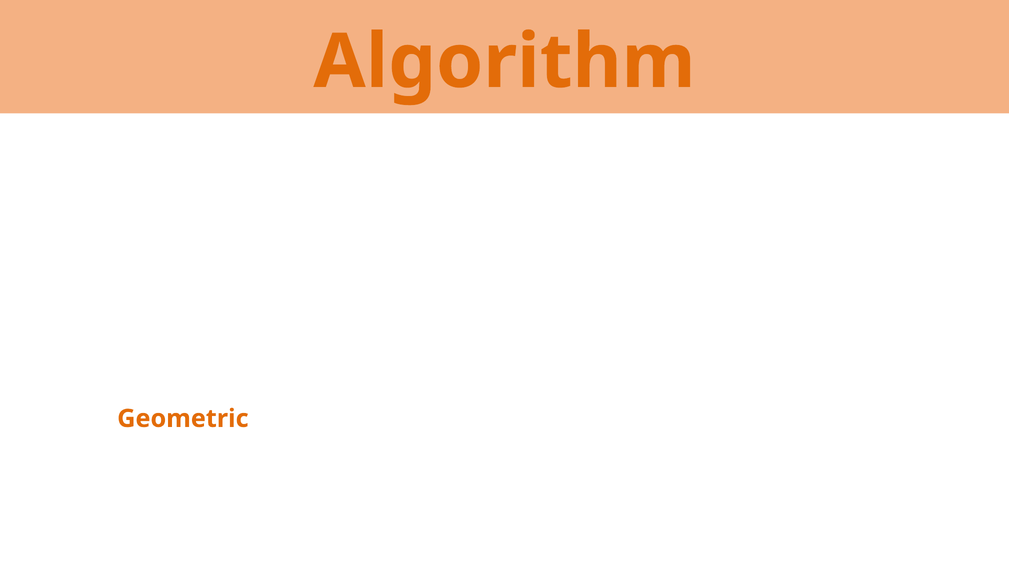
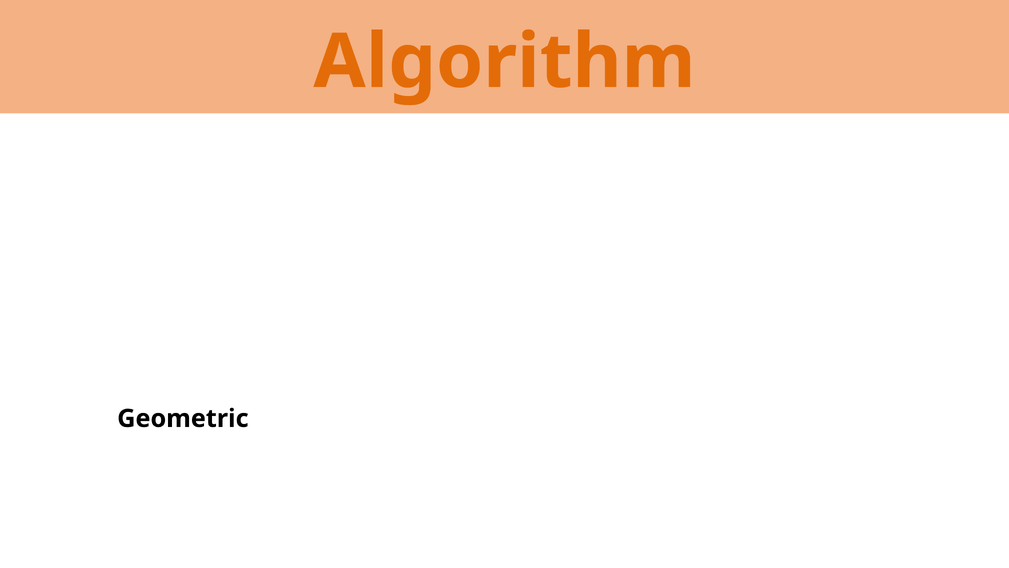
Geometric colour: orange -> black
